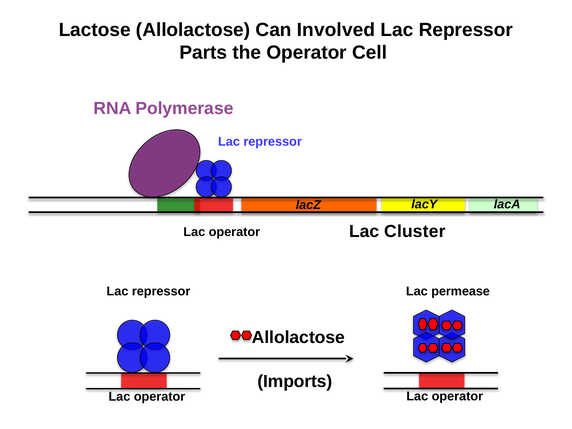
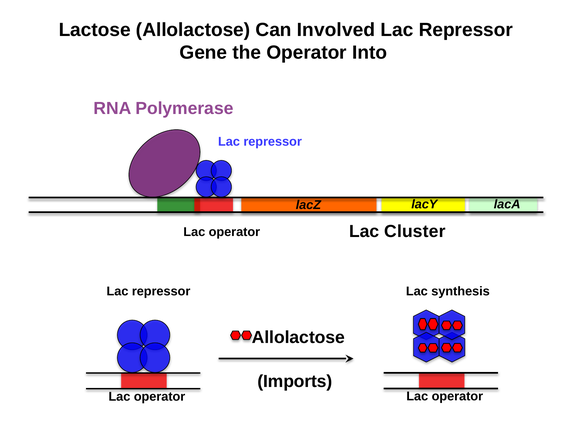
Parts: Parts -> Gene
Cell: Cell -> Into
permease: permease -> synthesis
